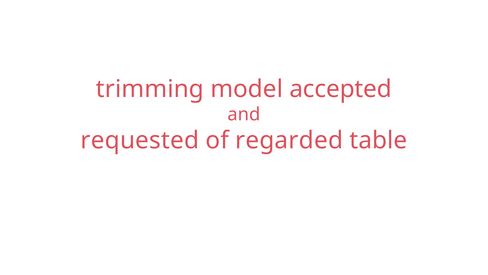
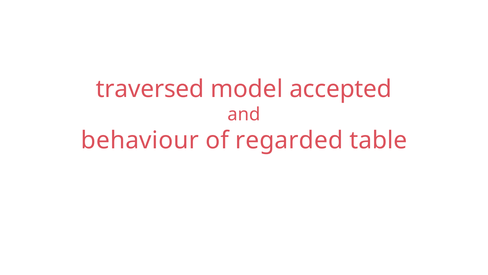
trimming: trimming -> traversed
requested: requested -> behaviour
